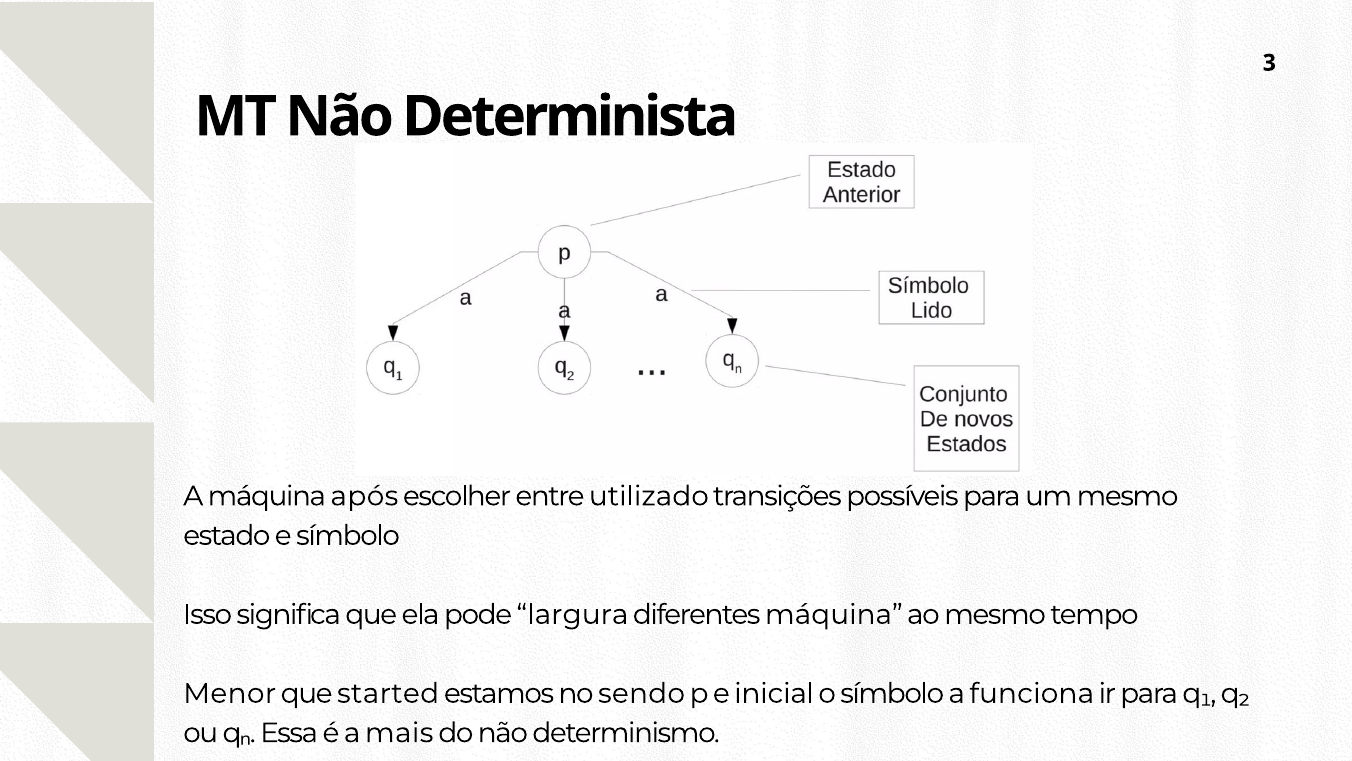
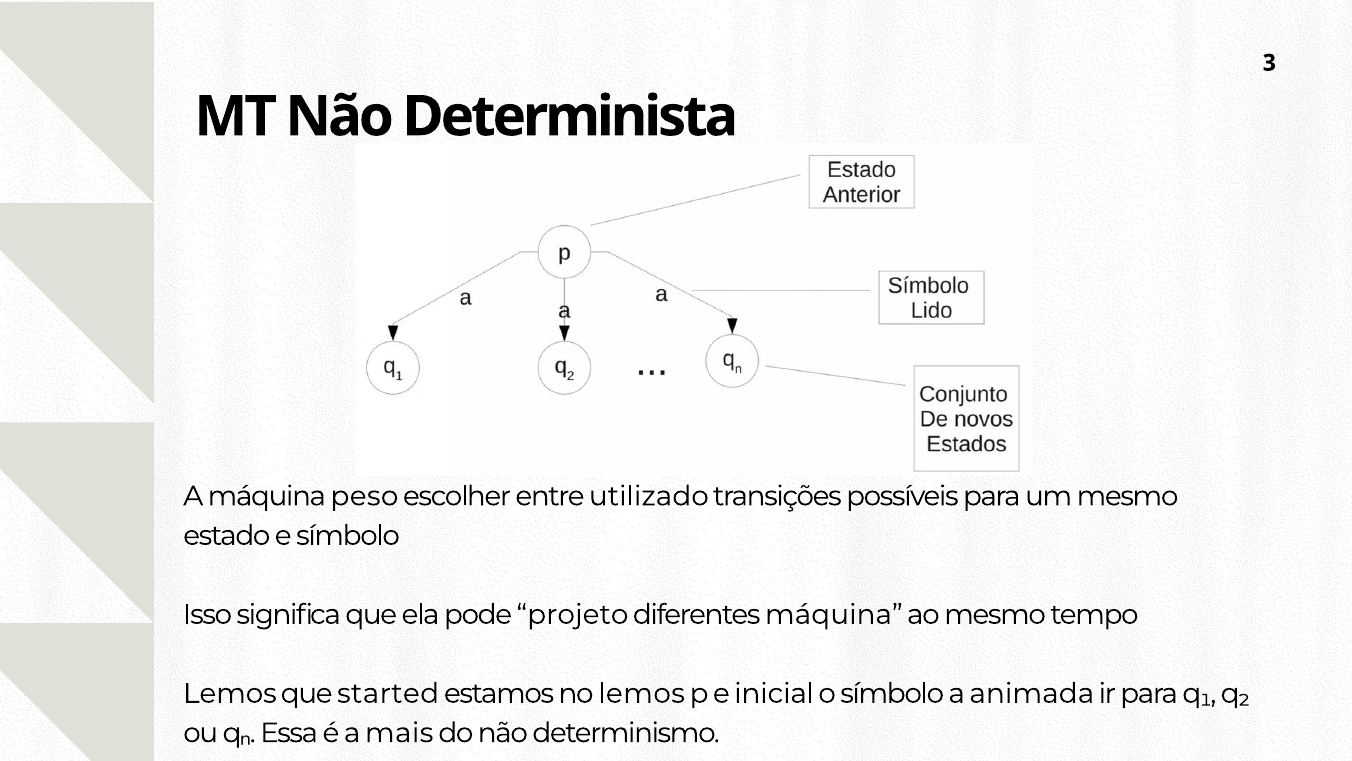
após: após -> peso
largura: largura -> projeto
Menor at (230, 693): Menor -> Lemos
no sendo: sendo -> lemos
funciona: funciona -> animada
